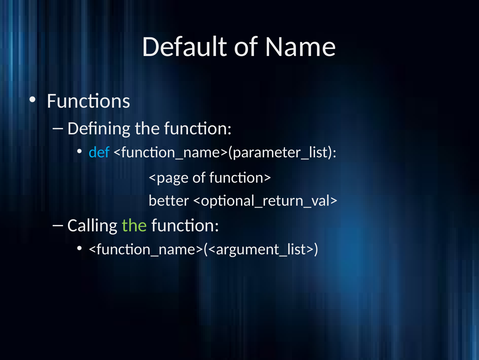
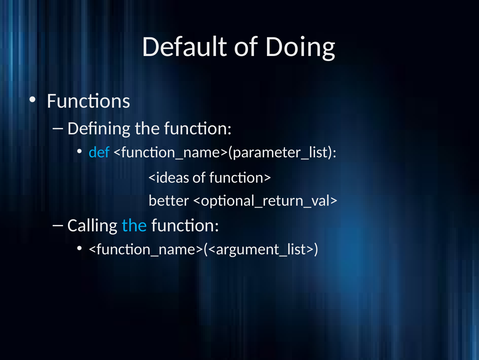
Name: Name -> Doing
<page: <page -> <ideas
the at (135, 225) colour: light green -> light blue
